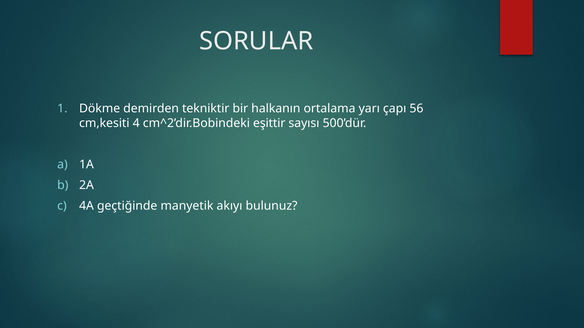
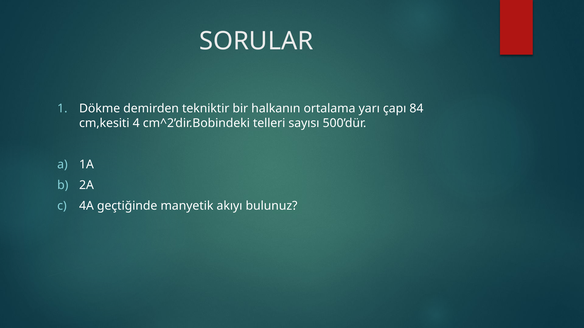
56: 56 -> 84
eşittir: eşittir -> telleri
